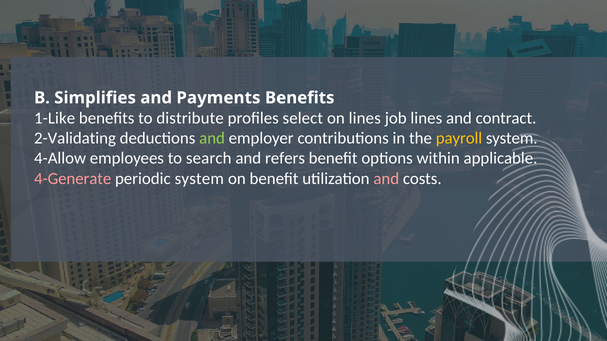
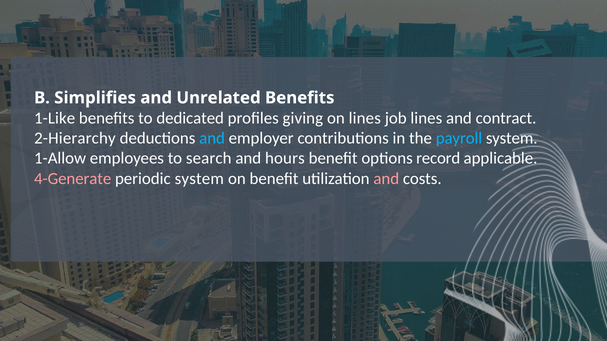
Payments: Payments -> Unrelated
distribute: distribute -> dedicated
select: select -> giving
2-Validating: 2-Validating -> 2-Hierarchy
and at (212, 138) colour: light green -> light blue
payroll colour: yellow -> light blue
4-Allow: 4-Allow -> 1-Allow
refers: refers -> hours
within: within -> record
